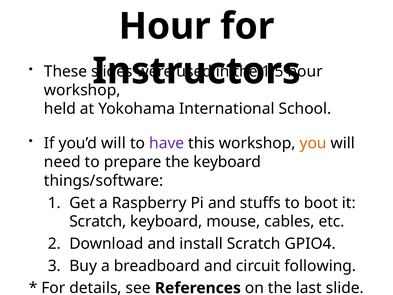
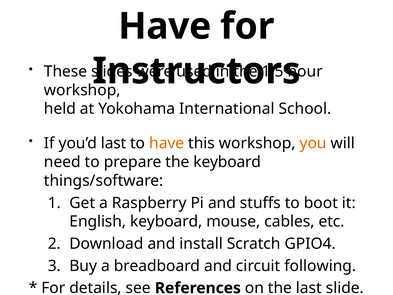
Hour at (165, 26): Hour -> Have
you’d will: will -> last
have at (167, 143) colour: purple -> orange
Scratch at (98, 221): Scratch -> English
